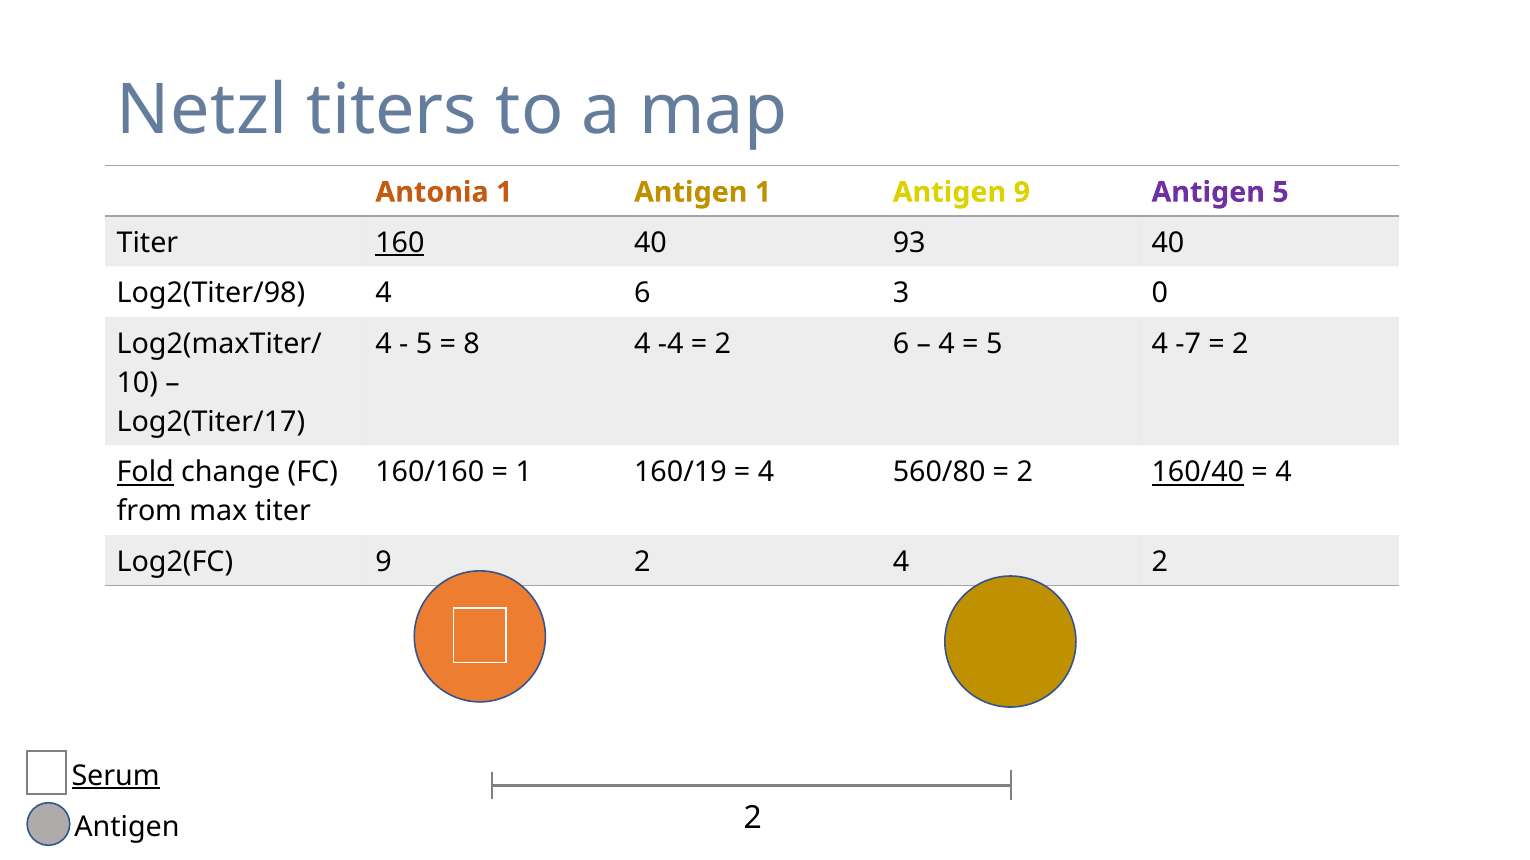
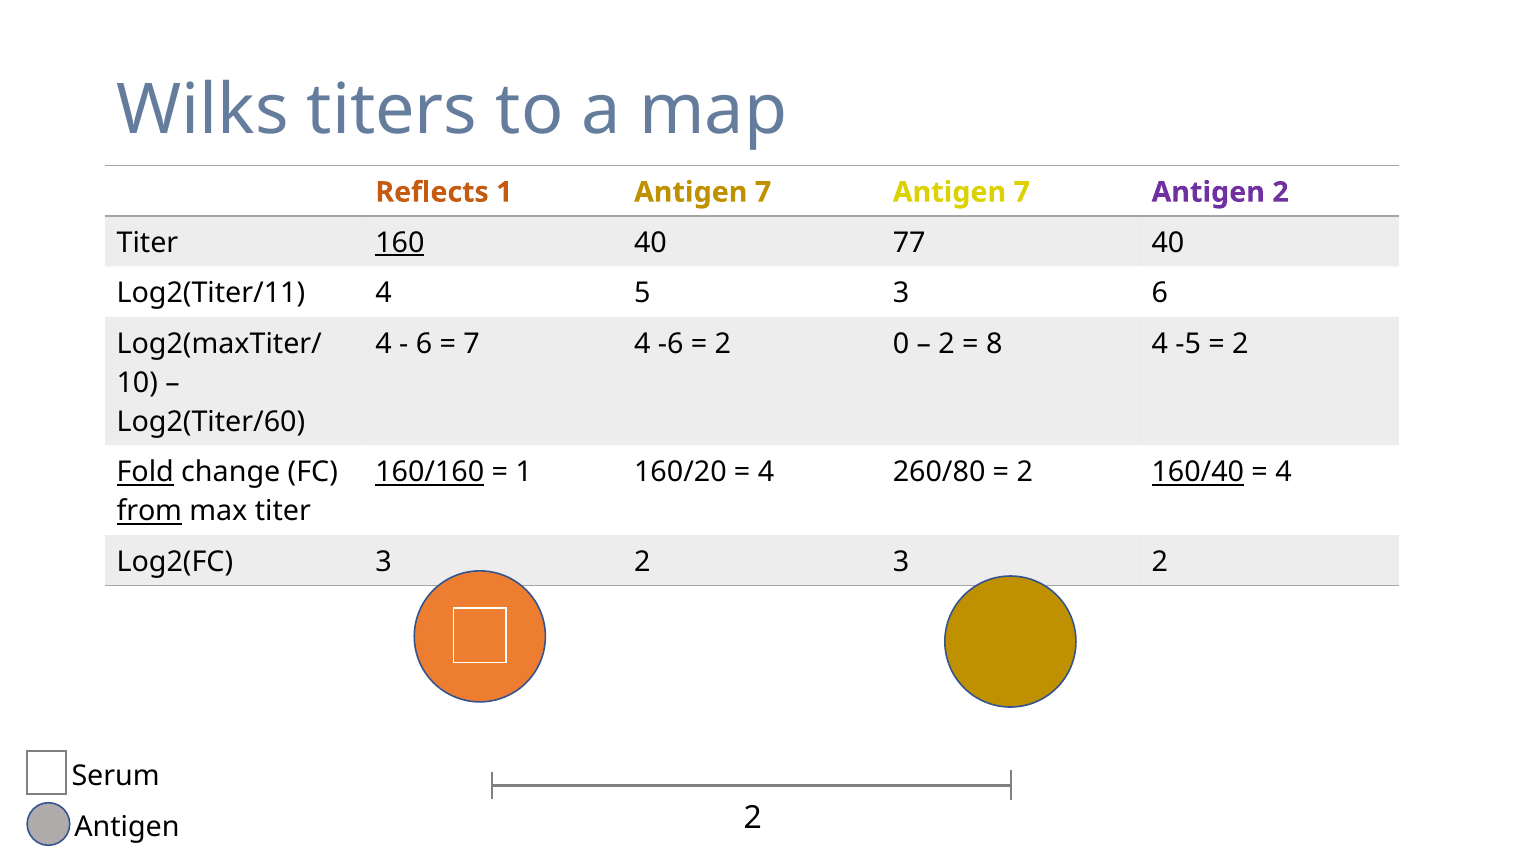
Netzl: Netzl -> Wilks
Antonia: Antonia -> Reflects
1 Antigen 1: 1 -> 7
9 at (1022, 192): 9 -> 7
Antigen 5: 5 -> 2
93: 93 -> 77
Log2(Titer/98: Log2(Titer/98 -> Log2(Titer/11
4 6: 6 -> 5
3 0: 0 -> 6
5 at (424, 344): 5 -> 6
8 at (472, 344): 8 -> 7
-4: -4 -> -6
2 6: 6 -> 0
4 at (947, 344): 4 -> 2
5 at (994, 344): 5 -> 8
-7: -7 -> -5
Log2(Titer/17: Log2(Titer/17 -> Log2(Titer/60
160/160 underline: none -> present
160/19: 160/19 -> 160/20
560/80: 560/80 -> 260/80
from underline: none -> present
Log2(FC 9: 9 -> 3
2 4: 4 -> 3
Serum underline: present -> none
